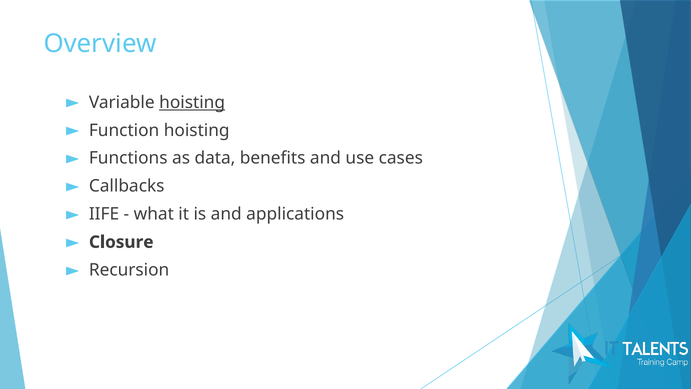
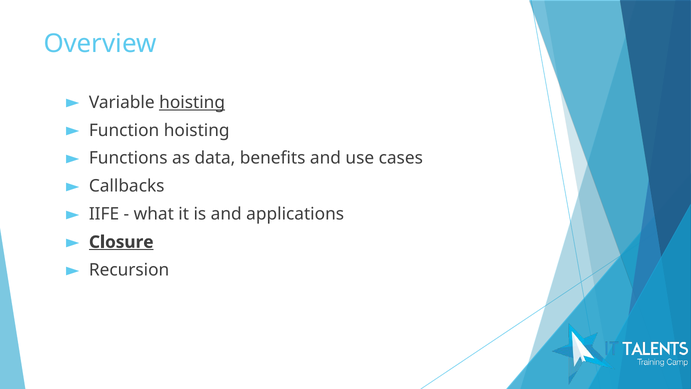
Closure underline: none -> present
